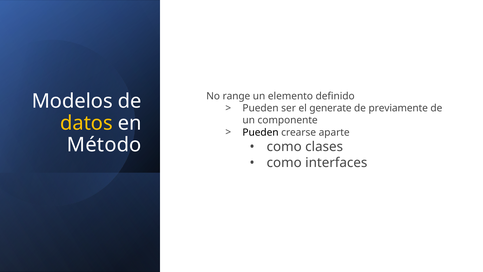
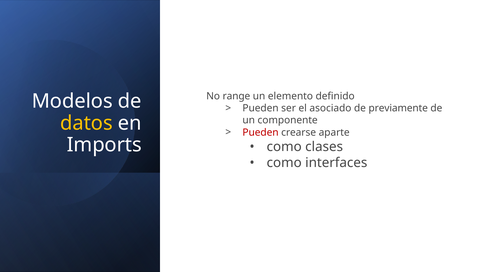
generate: generate -> asociado
Pueden at (261, 132) colour: black -> red
Método: Método -> Imports
